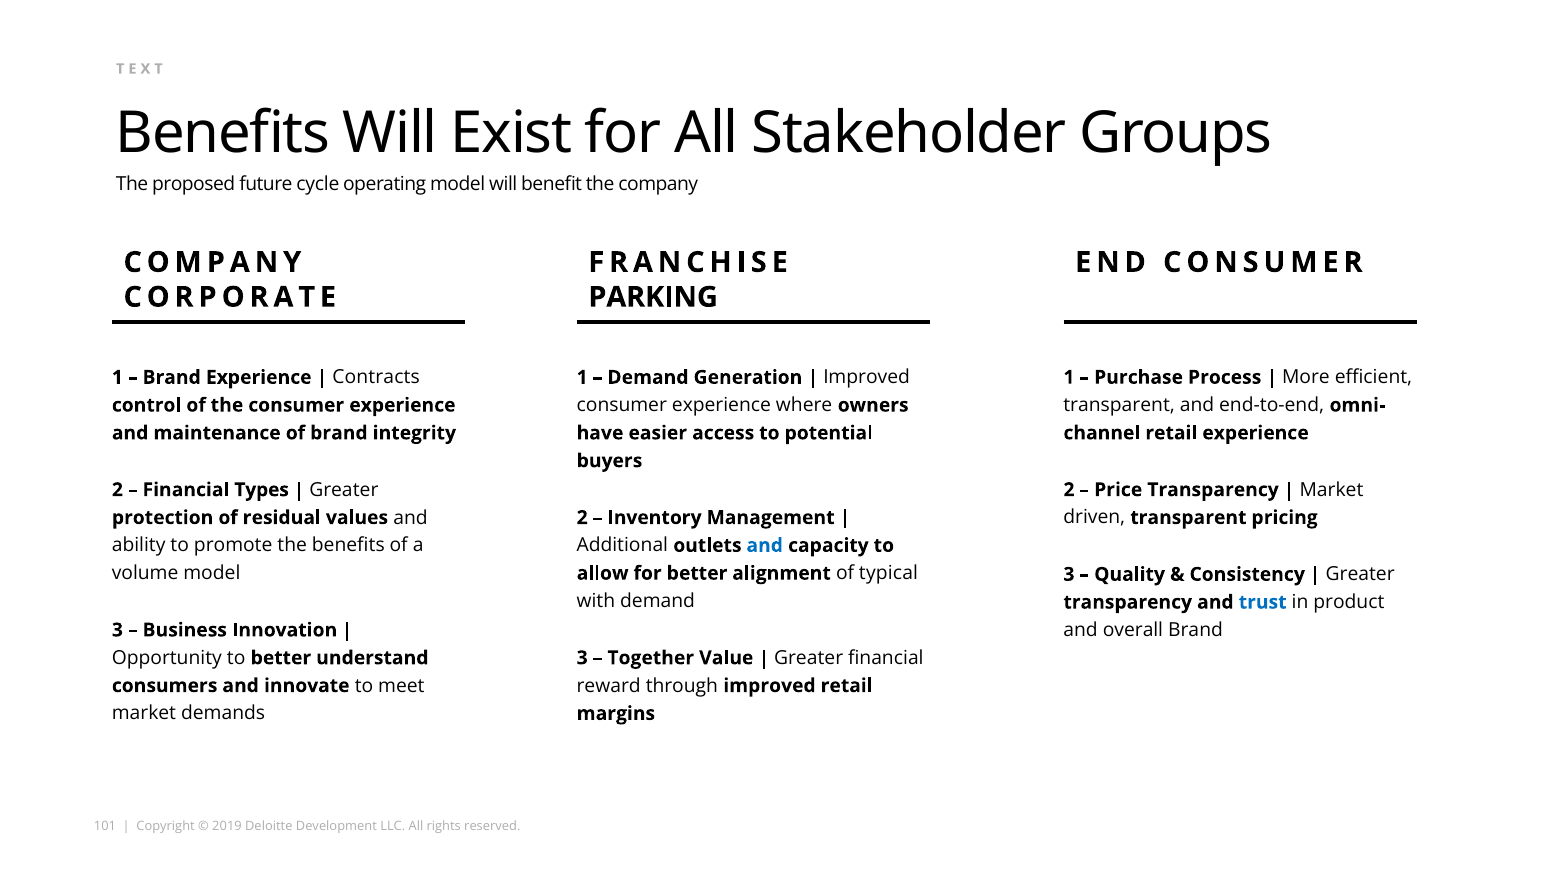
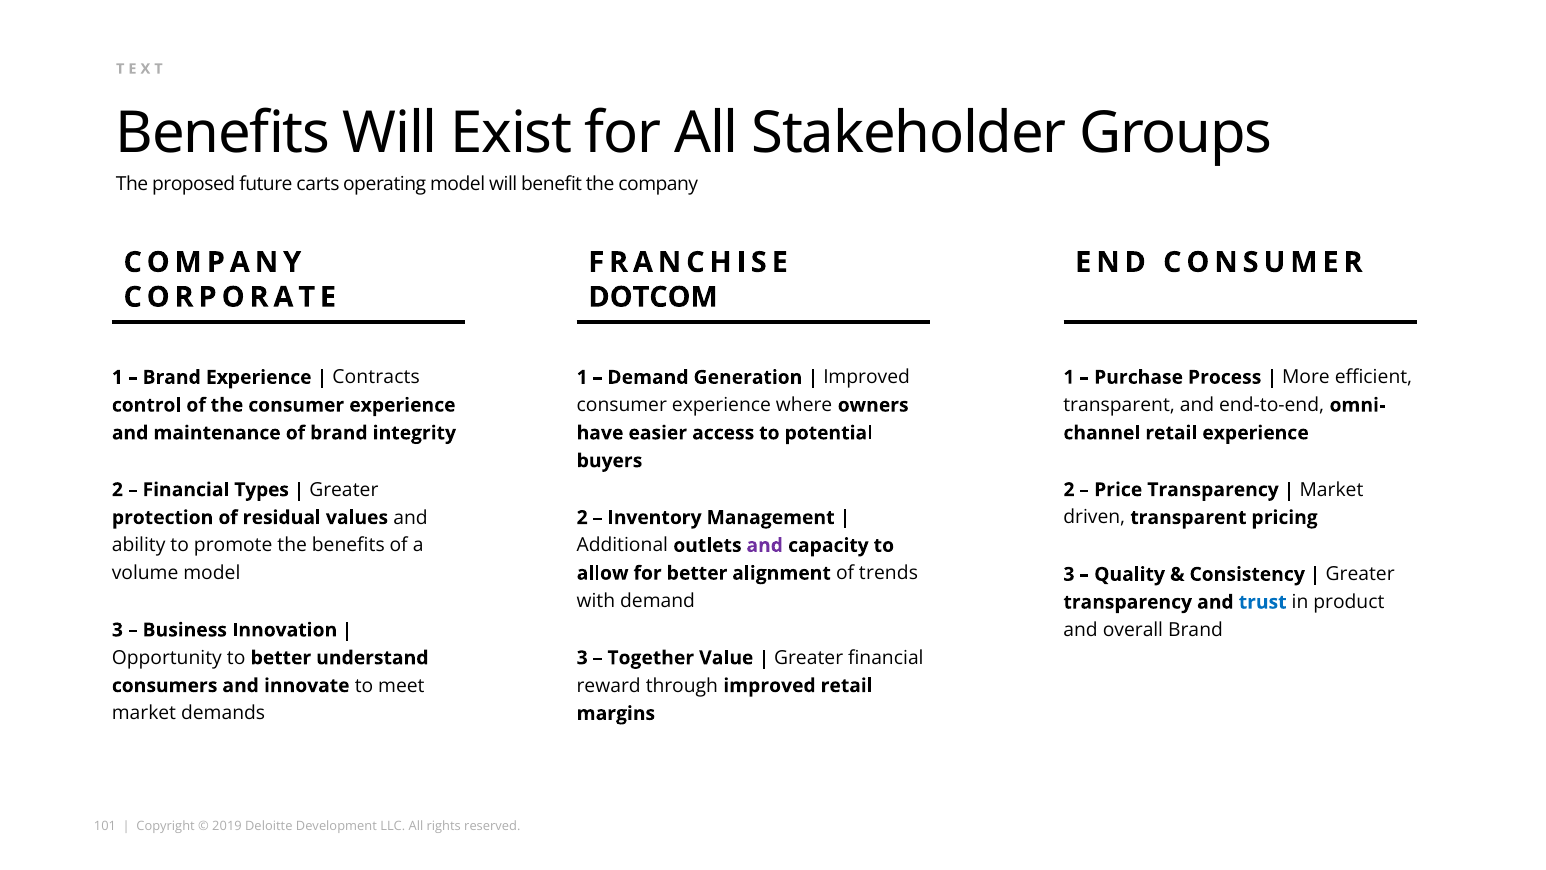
cycle: cycle -> carts
PARKING: PARKING -> DOTCOM
and at (765, 545) colour: blue -> purple
typical: typical -> trends
